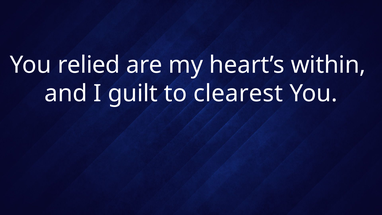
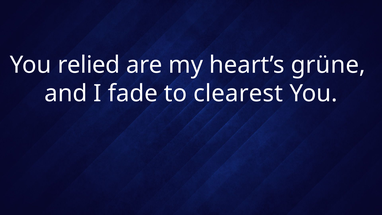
within: within -> grüne
guilt: guilt -> fade
